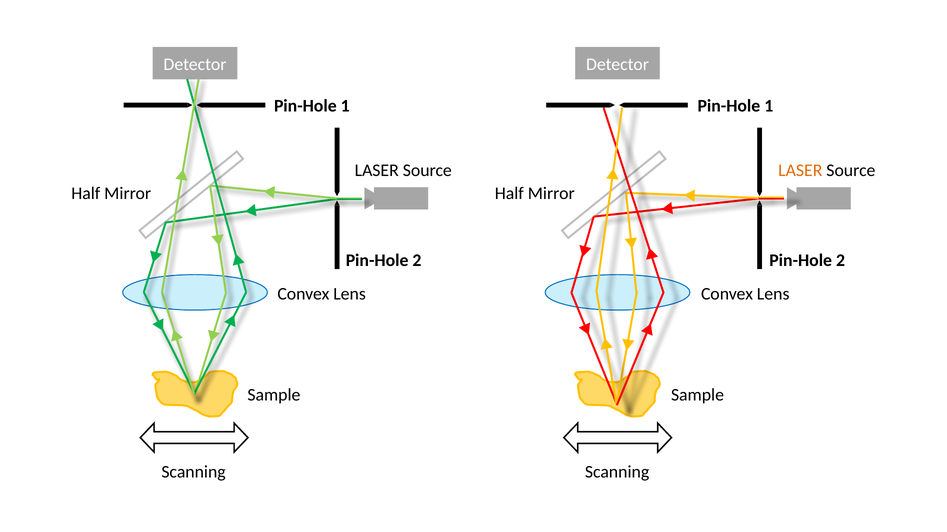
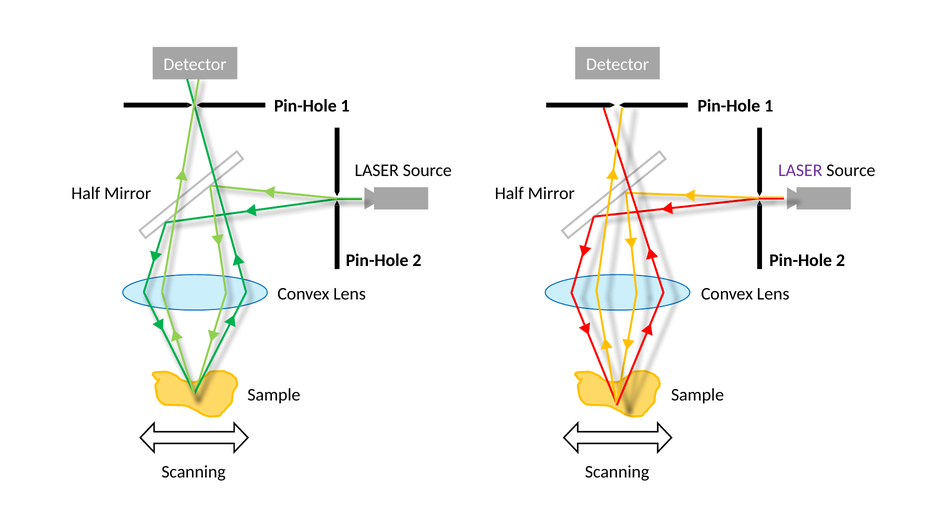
LASER at (800, 171) colour: orange -> purple
